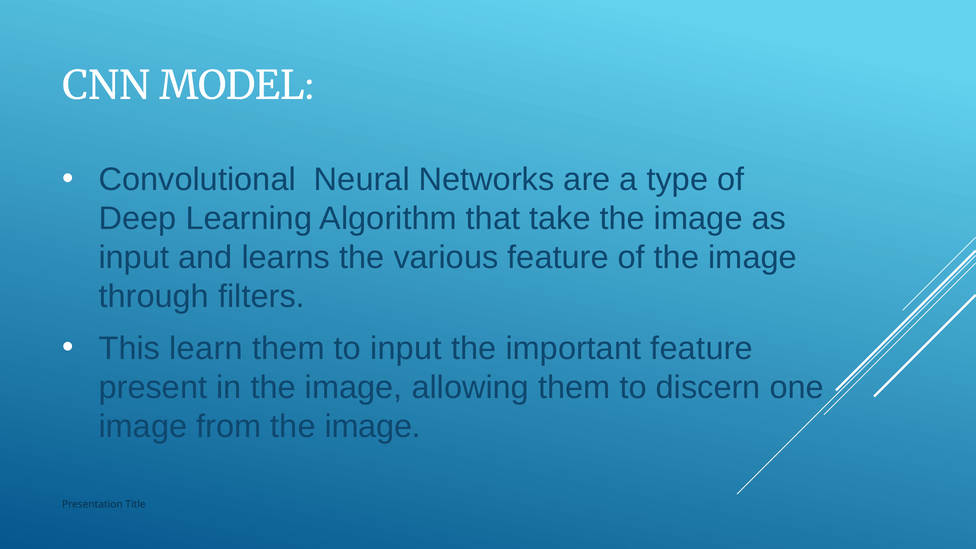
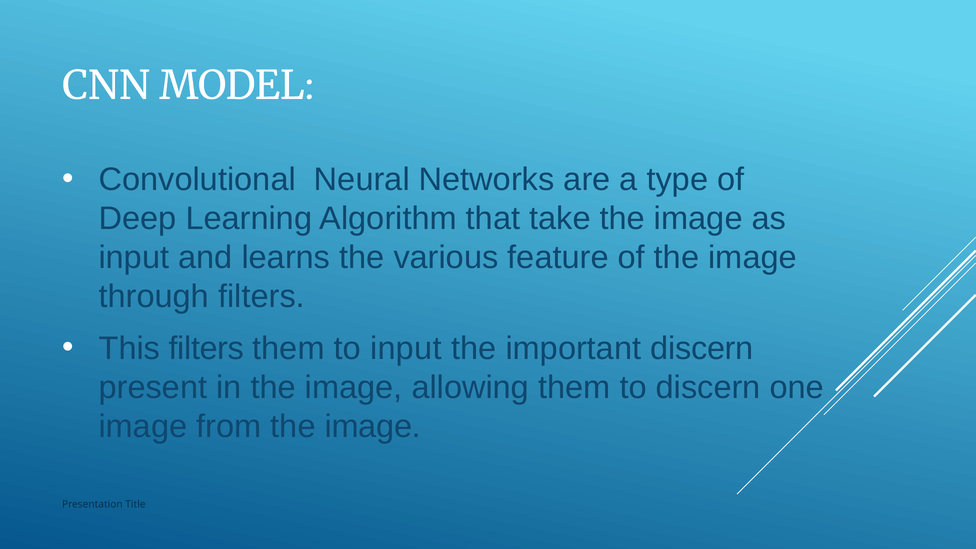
This learn: learn -> filters
important feature: feature -> discern
